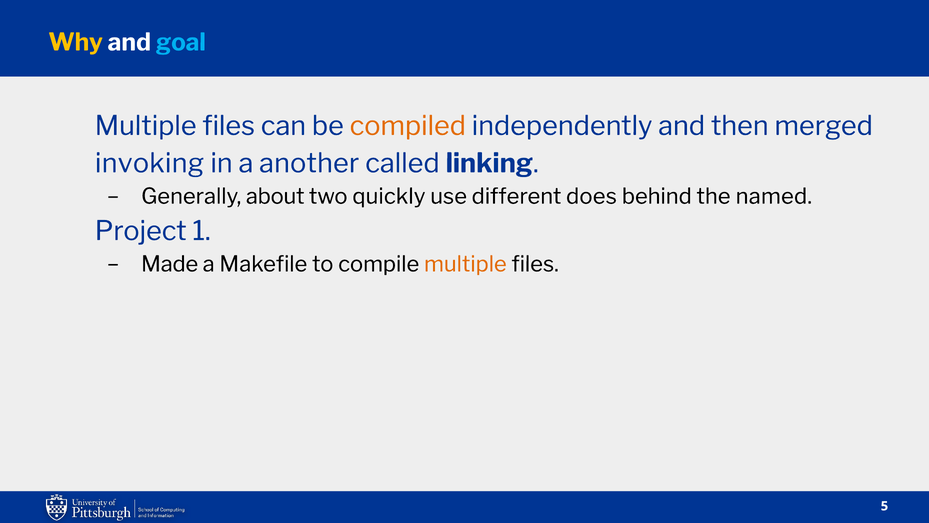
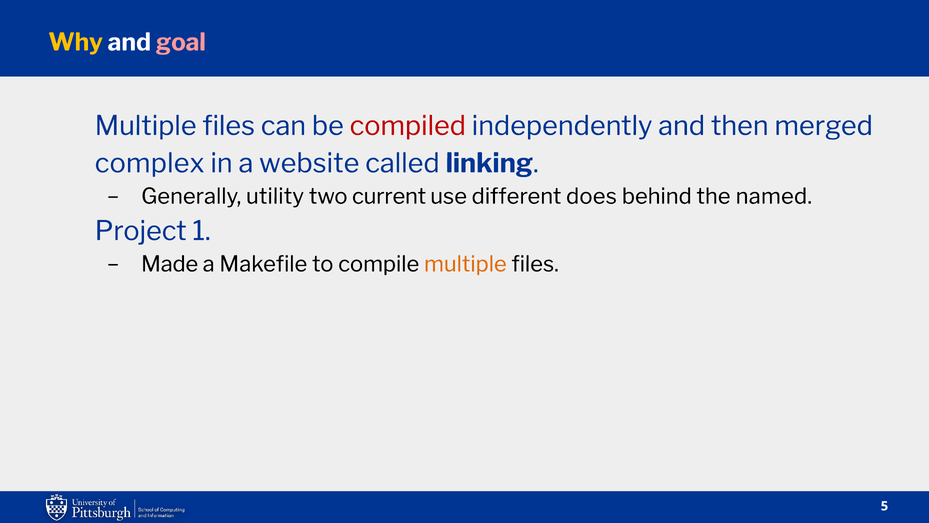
goal colour: light blue -> pink
compiled colour: orange -> red
invoking: invoking -> complex
another: another -> website
about: about -> utility
quickly: quickly -> current
